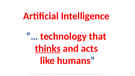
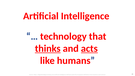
acts underline: none -> present
